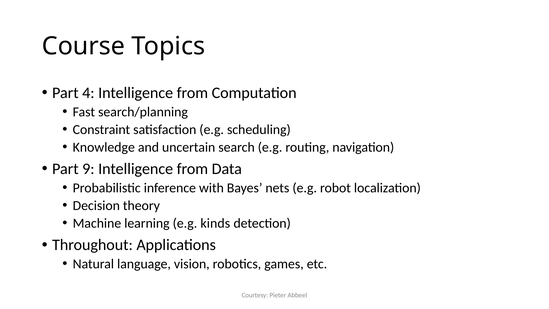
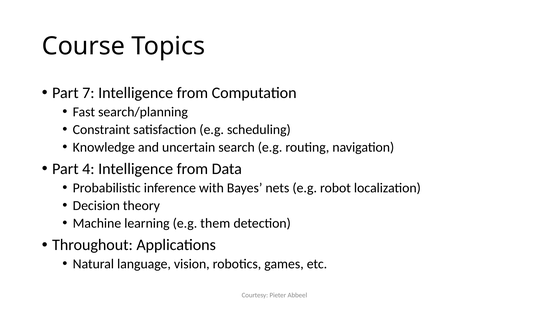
4: 4 -> 7
9: 9 -> 4
kinds: kinds -> them
